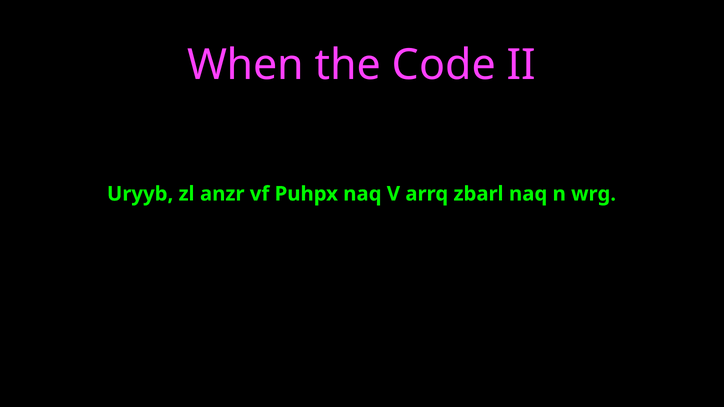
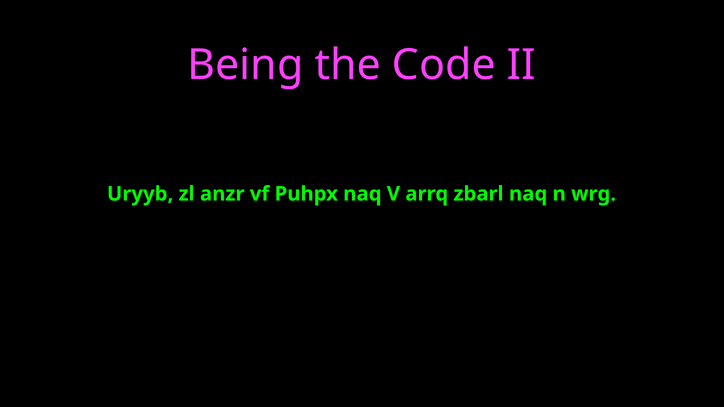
When: When -> Being
